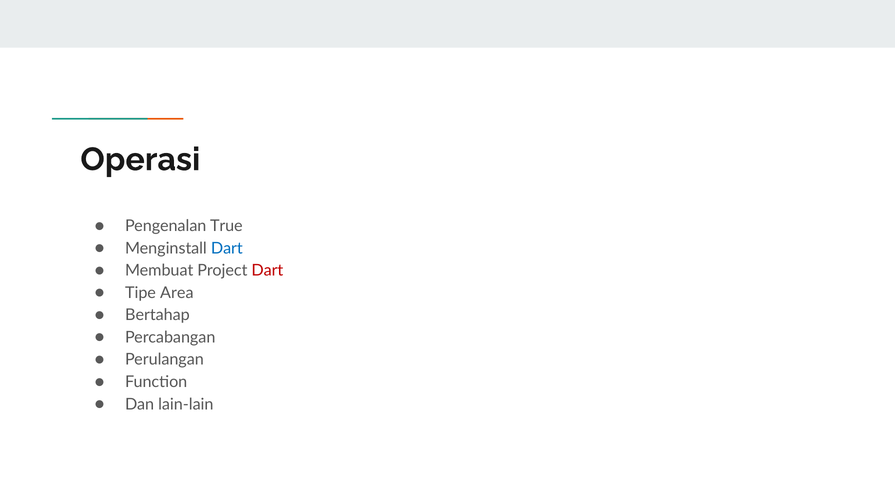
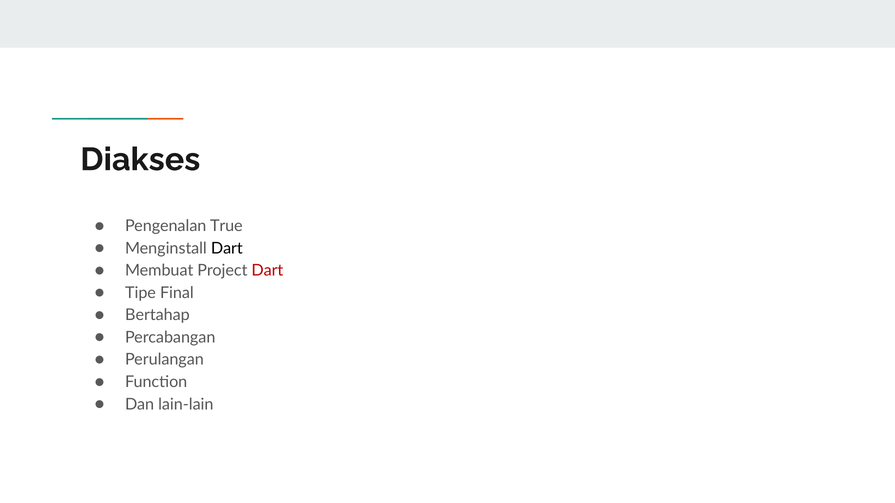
Operasi: Operasi -> Diakses
Dart at (227, 248) colour: blue -> black
Area: Area -> Final
